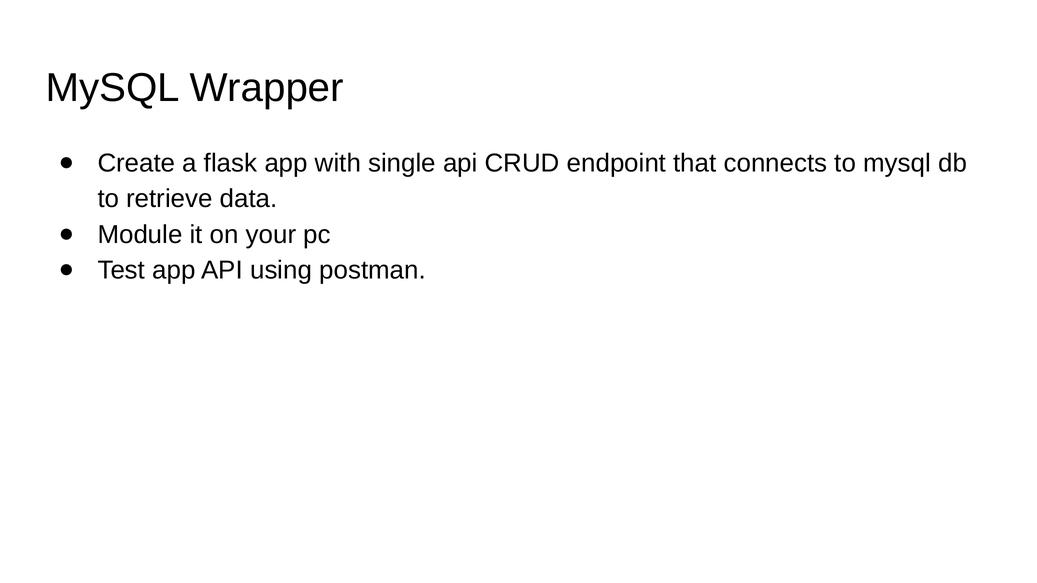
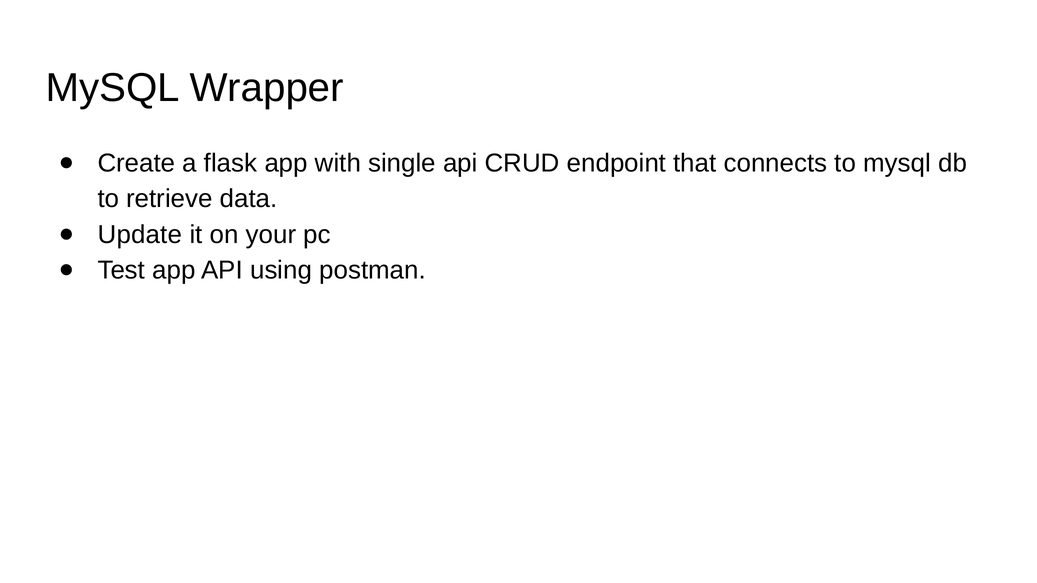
Module: Module -> Update
